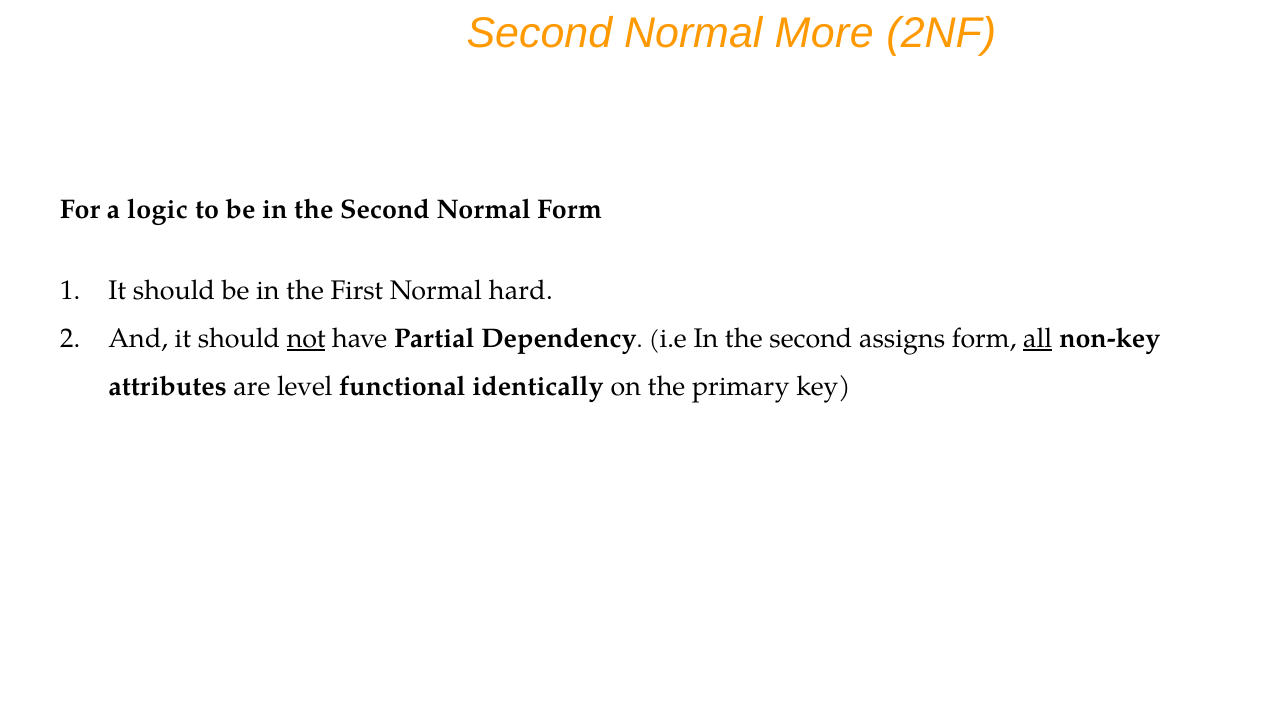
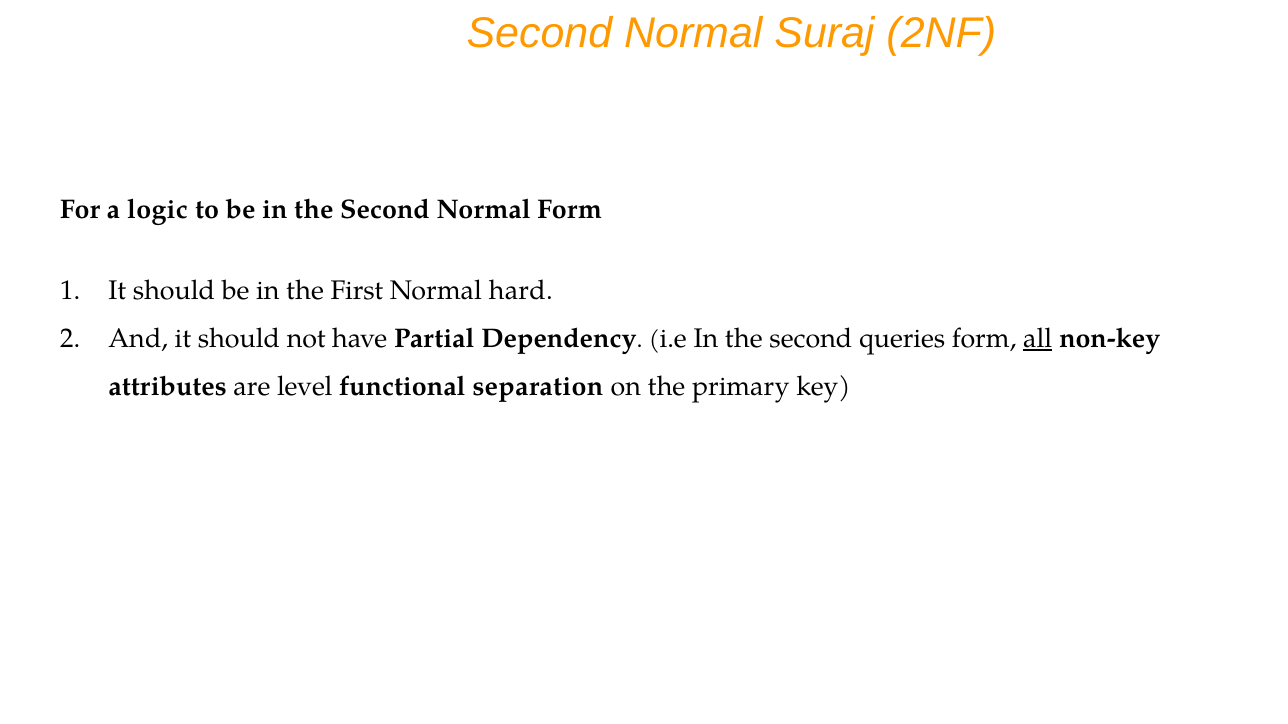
More: More -> Suraj
not underline: present -> none
assigns: assigns -> queries
identically: identically -> separation
